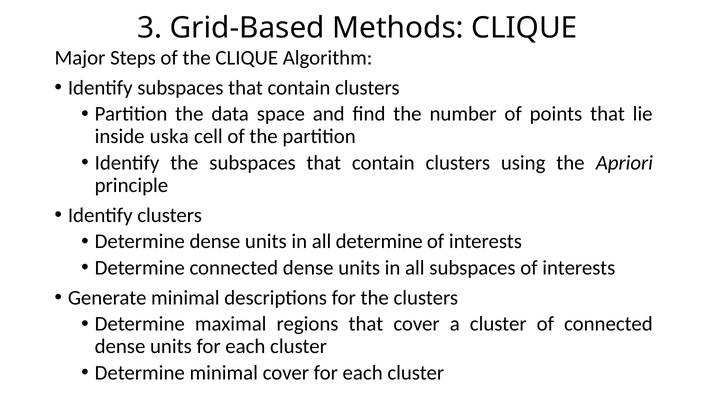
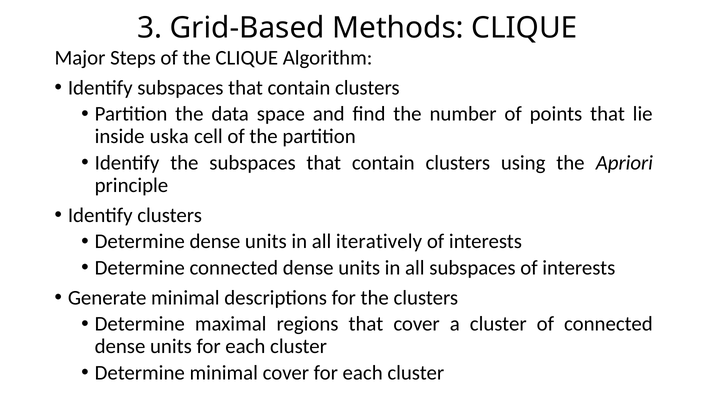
all determine: determine -> iteratively
